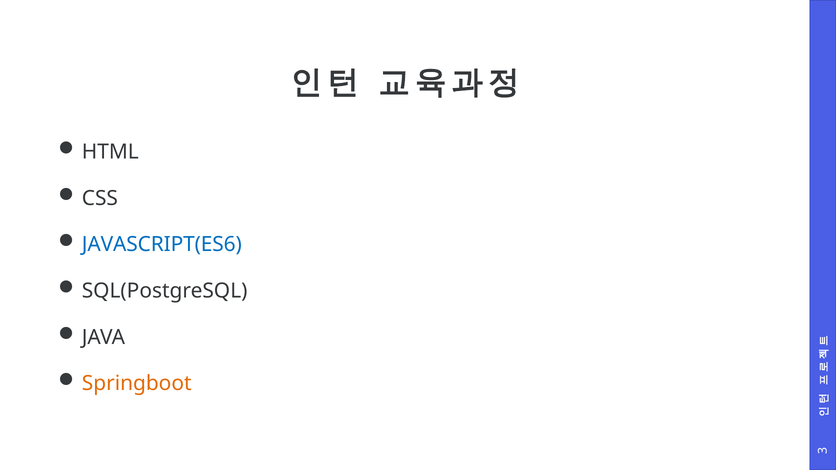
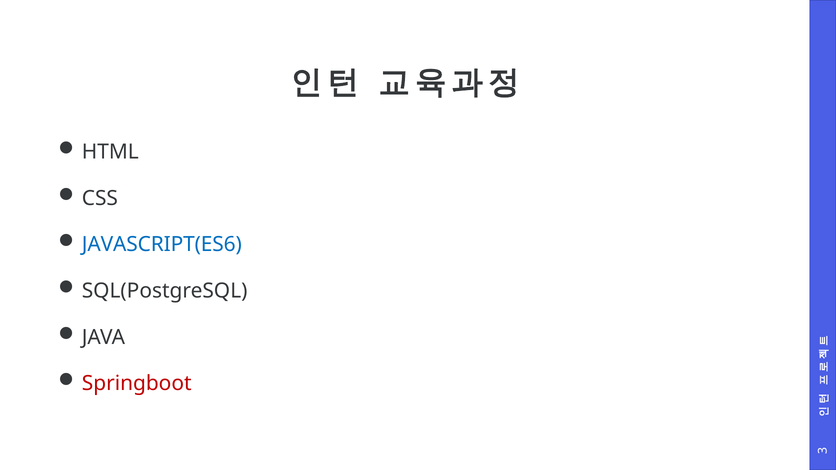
Springboot colour: orange -> red
